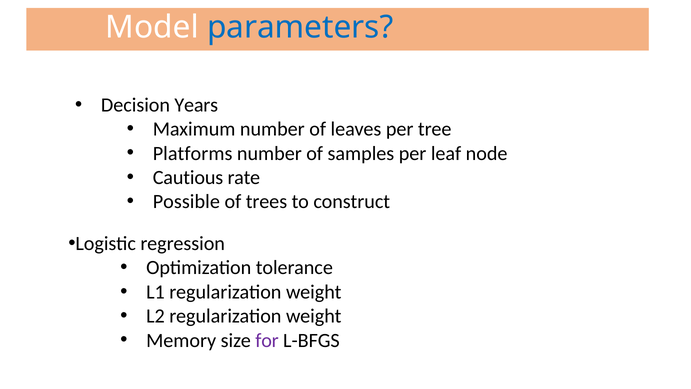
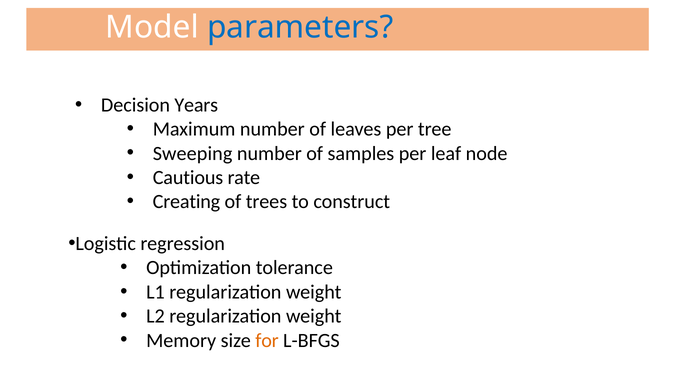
Platforms: Platforms -> Sweeping
Possible: Possible -> Creating
for colour: purple -> orange
